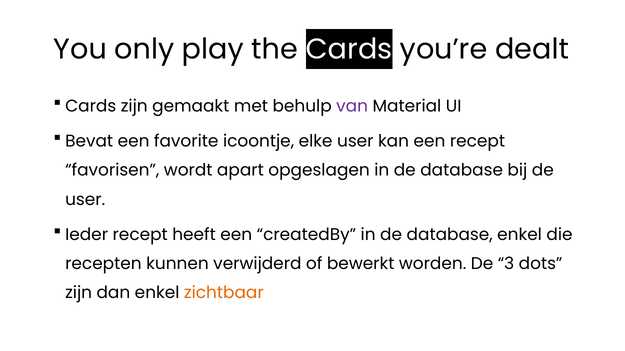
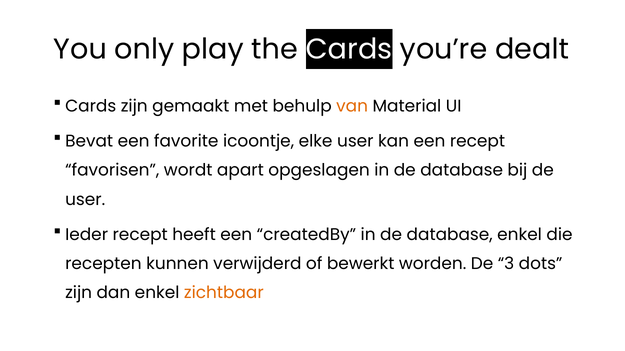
van colour: purple -> orange
